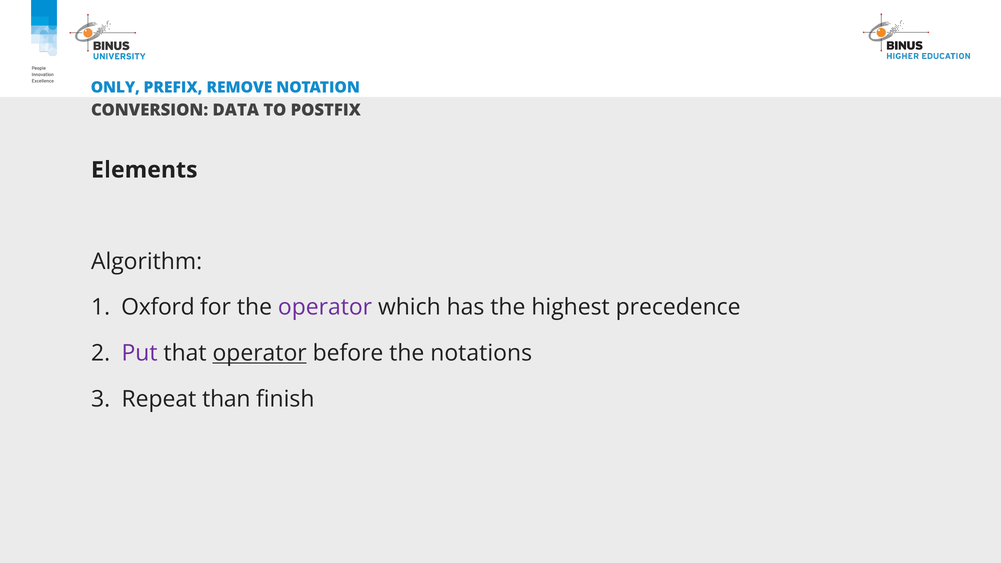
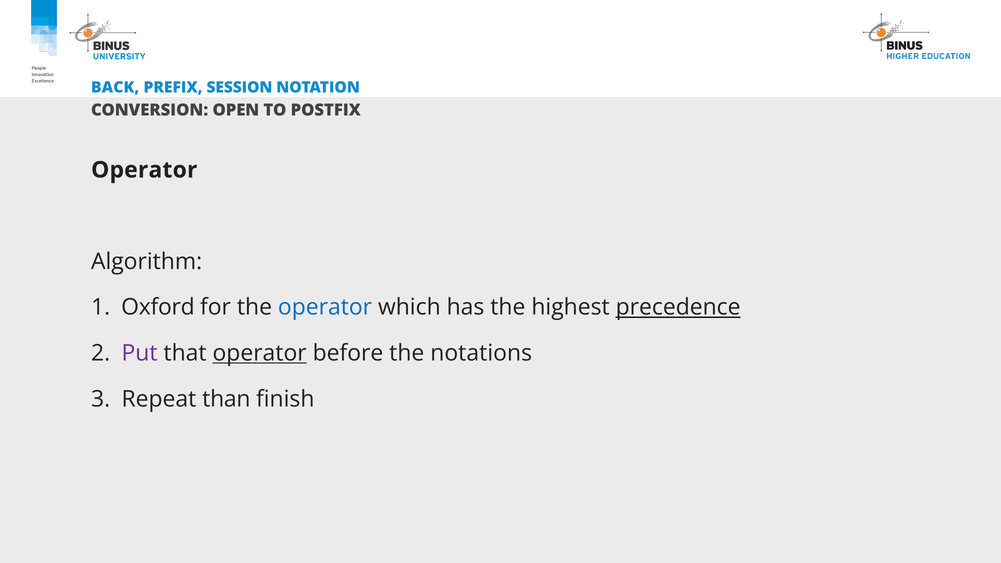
ONLY: ONLY -> BACK
REMOVE: REMOVE -> SESSION
DATA: DATA -> OPEN
Elements at (144, 170): Elements -> Operator
operator at (325, 307) colour: purple -> blue
precedence underline: none -> present
